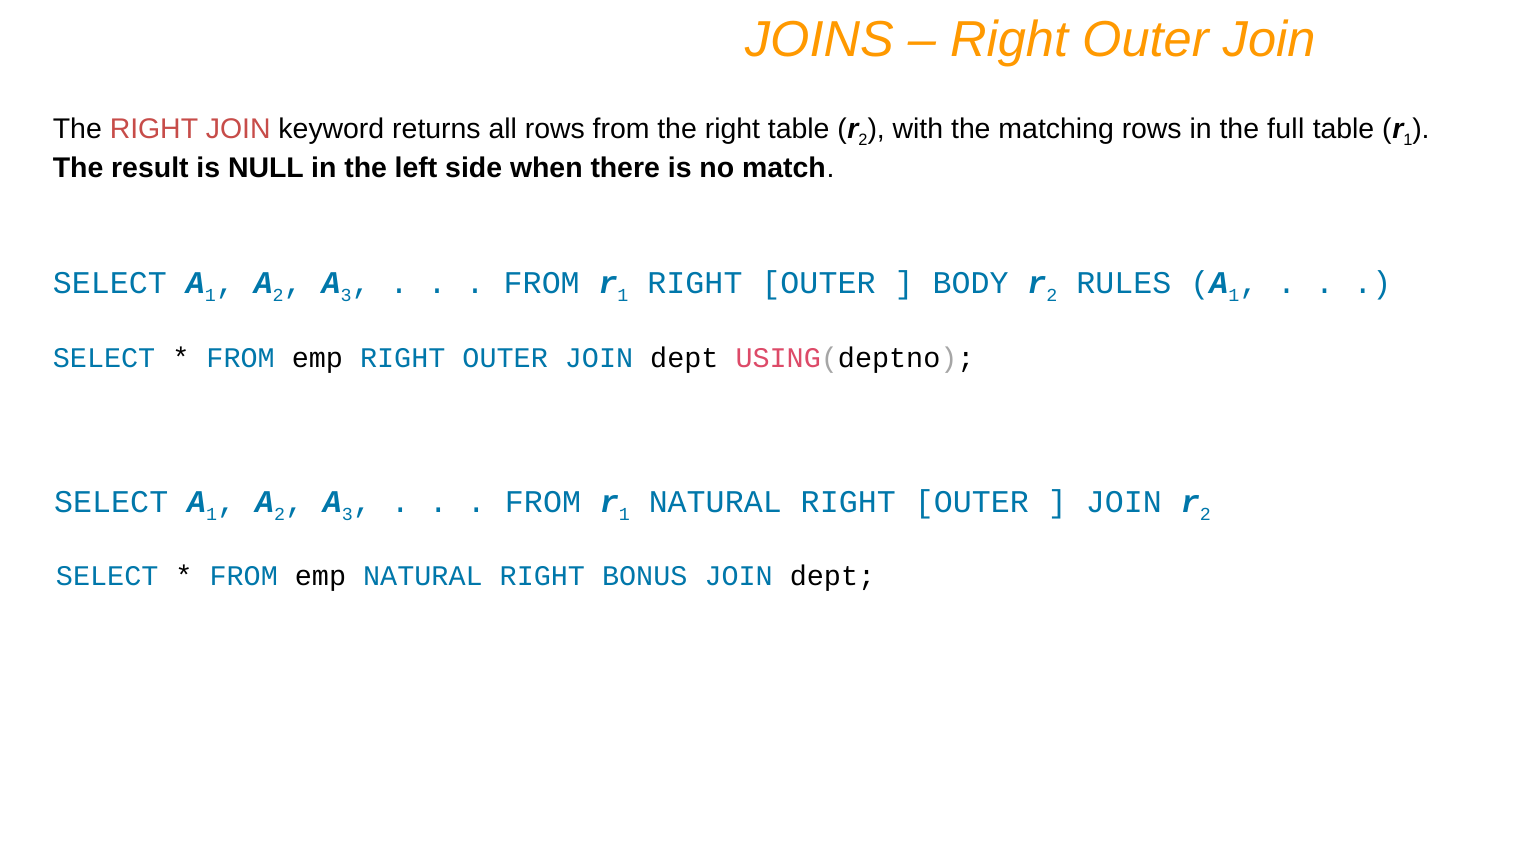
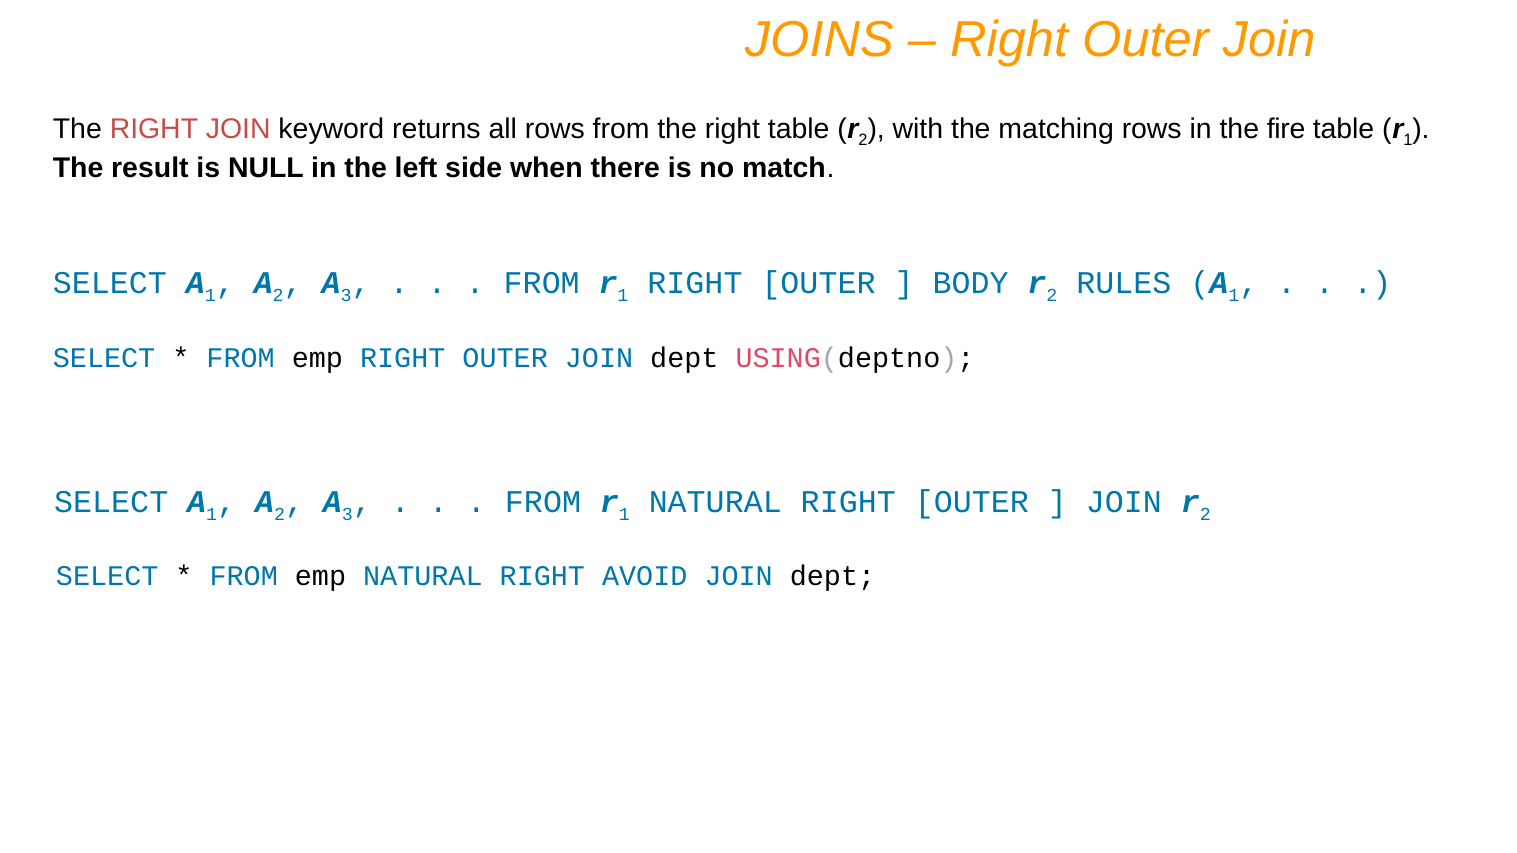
full: full -> fire
BONUS: BONUS -> AVOID
